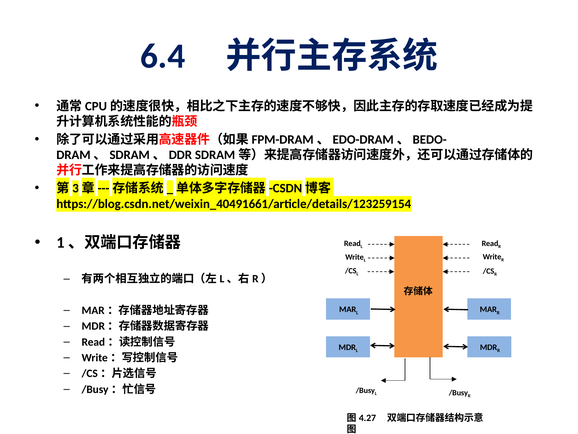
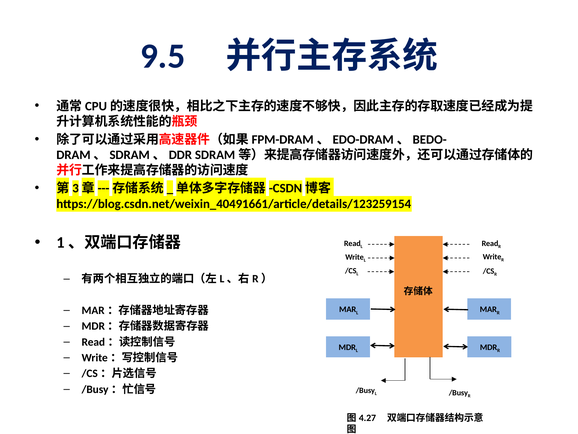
6.4: 6.4 -> 9.5
